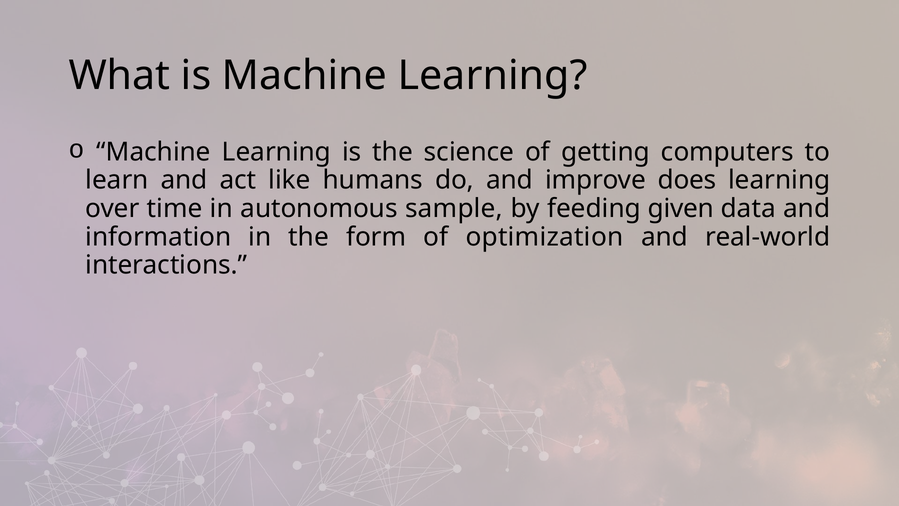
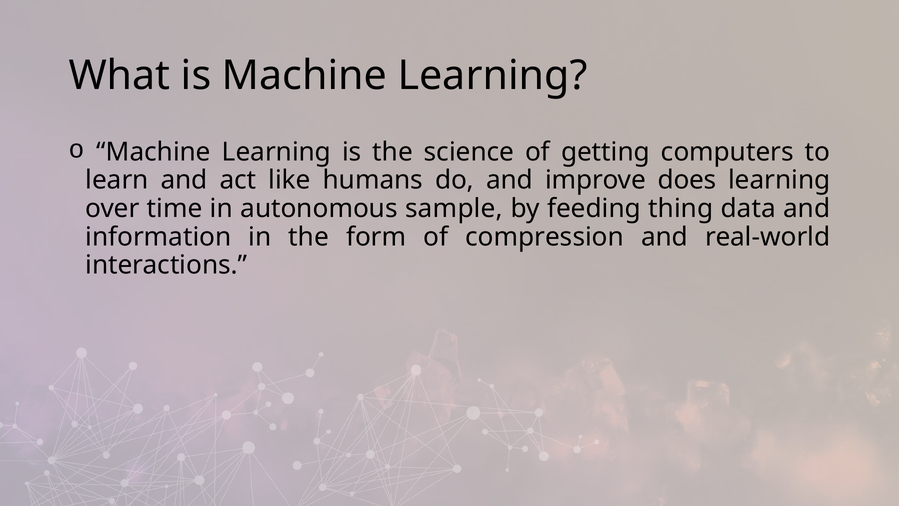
given: given -> thing
optimization: optimization -> compression
